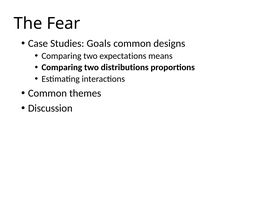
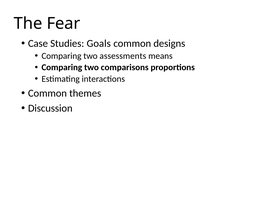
expectations: expectations -> assessments
distributions: distributions -> comparisons
